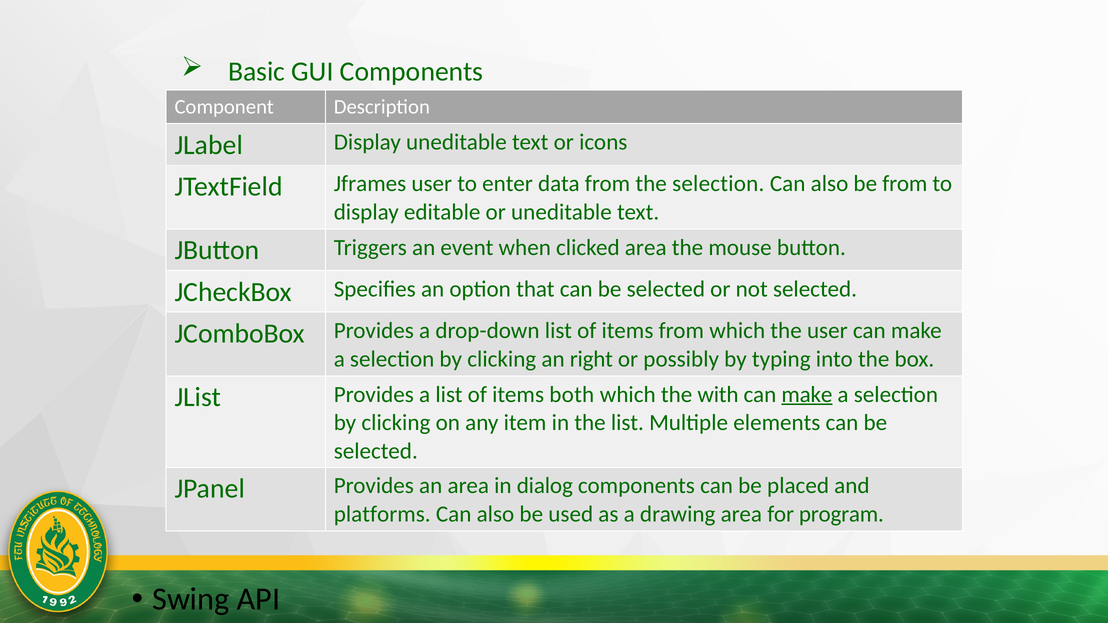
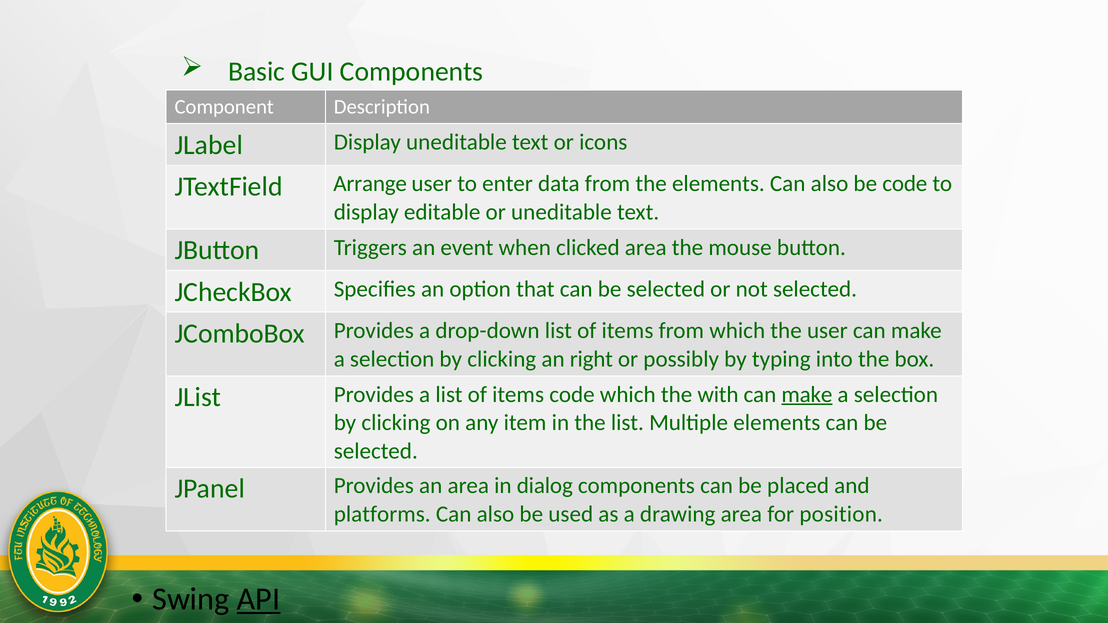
Jframes: Jframes -> Arrange
the selection: selection -> elements
be from: from -> code
items both: both -> code
program: program -> position
API underline: none -> present
